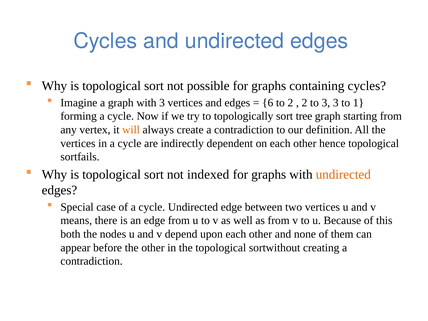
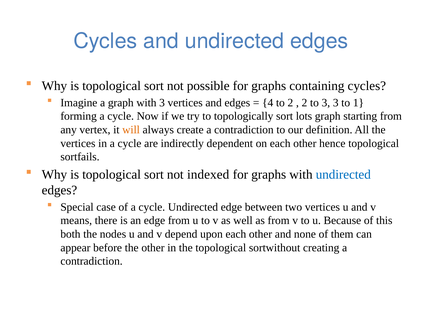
6: 6 -> 4
tree: tree -> lots
undirected at (343, 174) colour: orange -> blue
